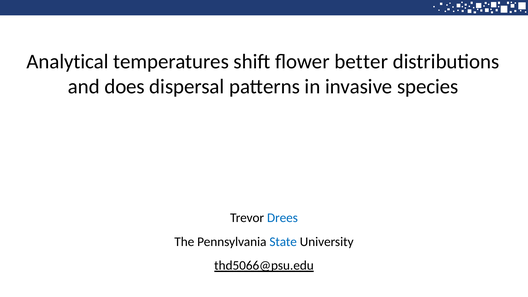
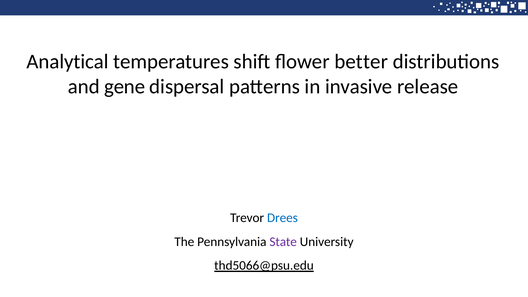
does: does -> gene
species: species -> release
State colour: blue -> purple
